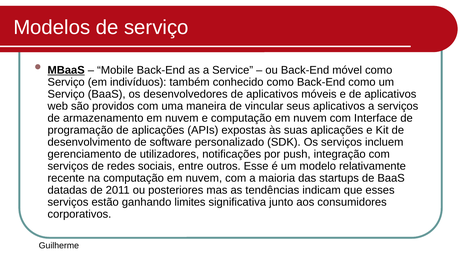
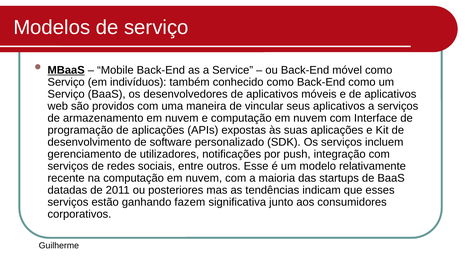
limites: limites -> fazem
